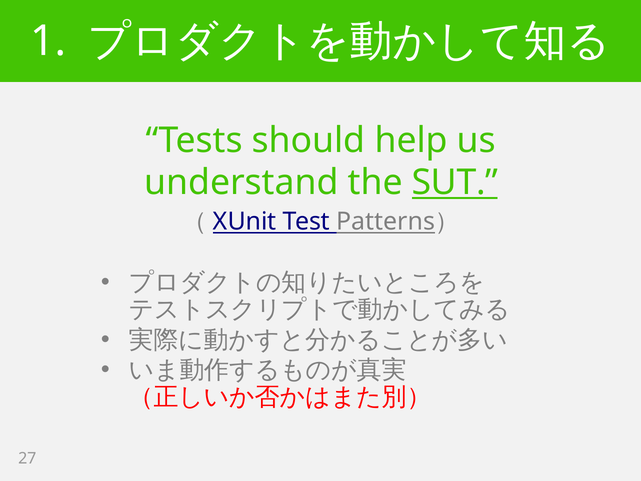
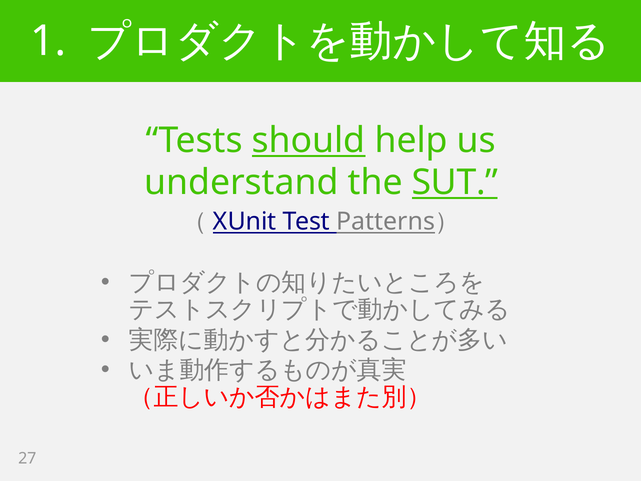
should underline: none -> present
